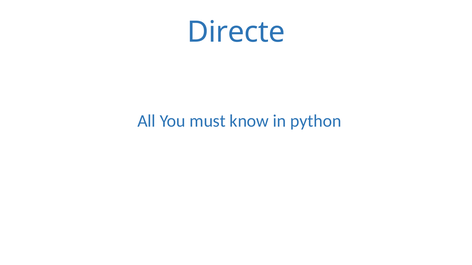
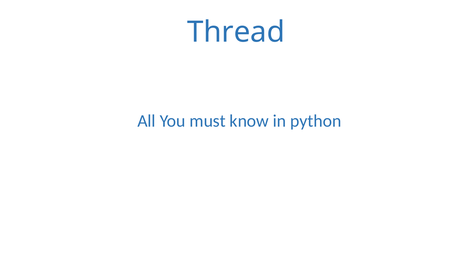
Directe: Directe -> Thread
